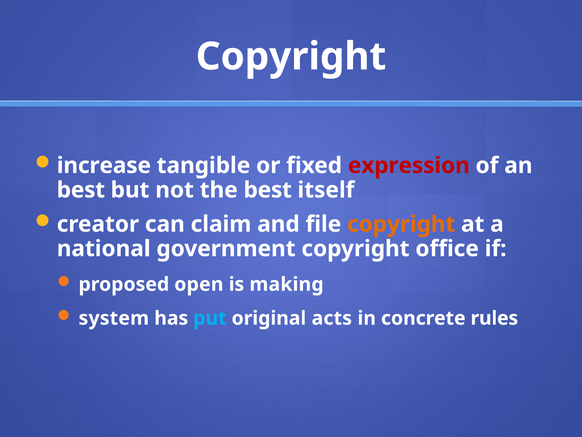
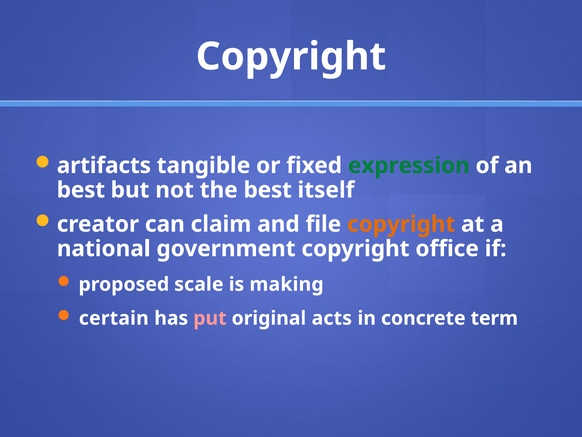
increase: increase -> artifacts
expression colour: red -> green
open: open -> scale
system: system -> certain
put colour: light blue -> pink
rules: rules -> term
